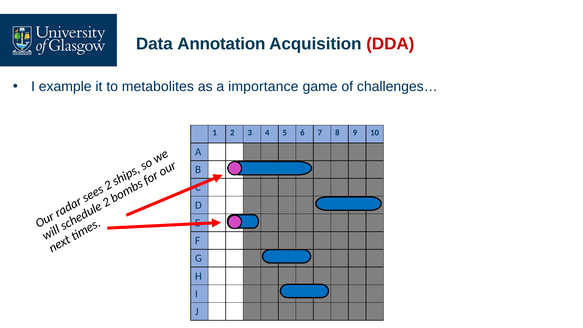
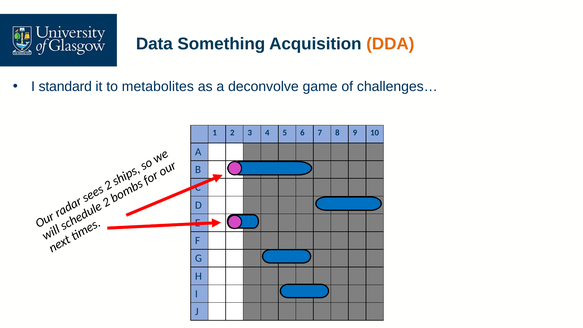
Annotation: Annotation -> Something
DDA colour: red -> orange
example: example -> standard
importance: importance -> deconvolve
